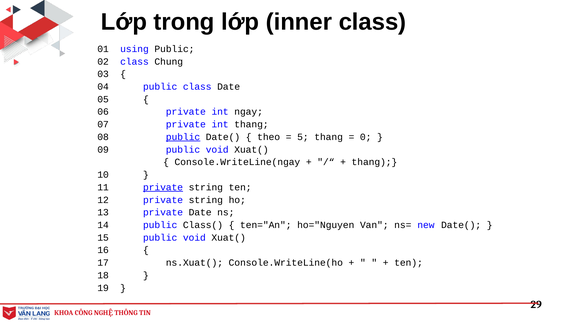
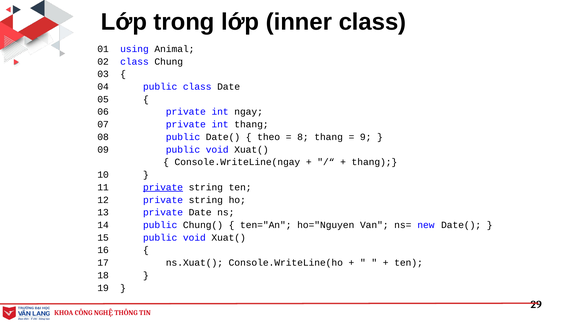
using Public: Public -> Animal
public at (183, 137) underline: present -> none
5: 5 -> 8
0: 0 -> 9
Class(: Class( -> Chung(
